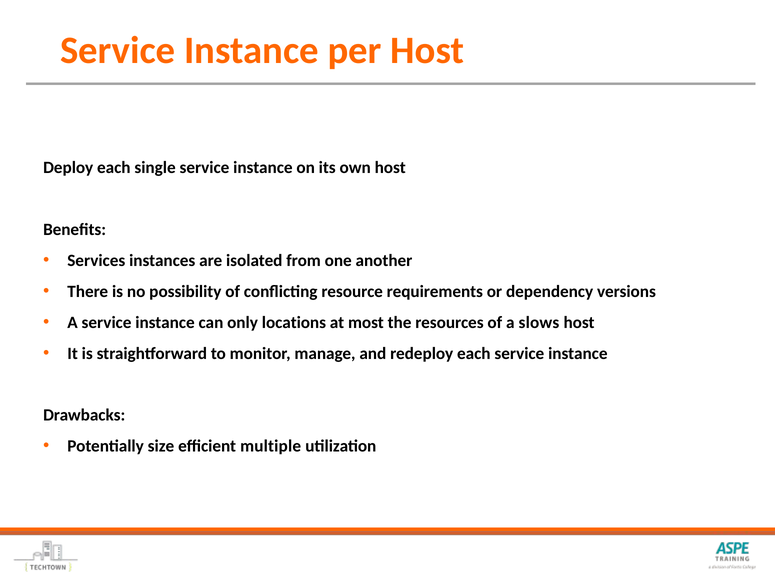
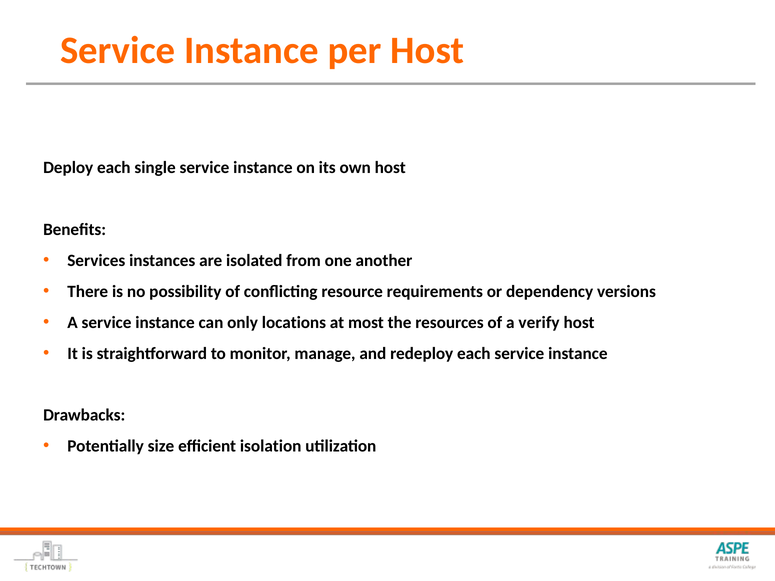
slows: slows -> verify
multiple: multiple -> isolation
